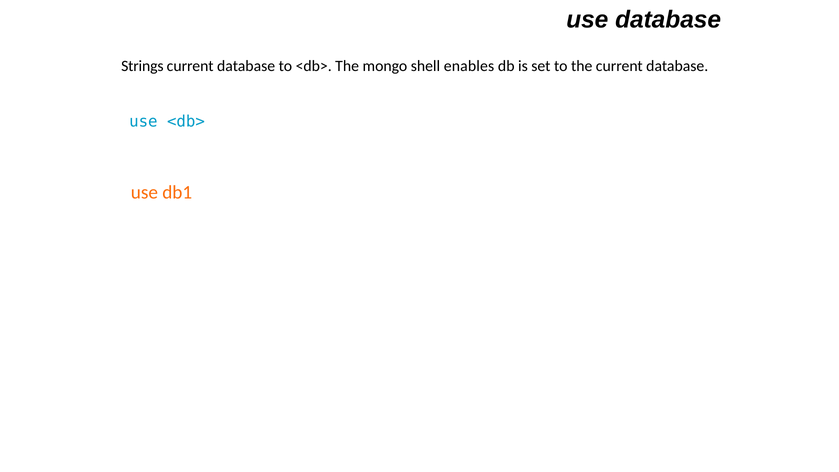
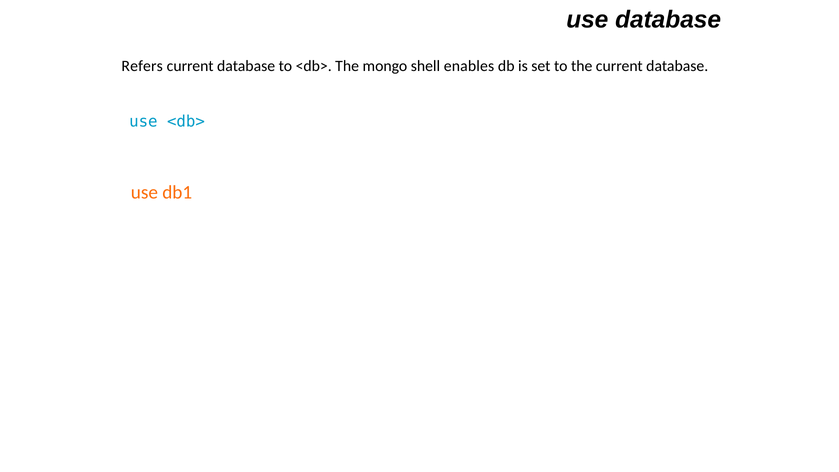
Strings: Strings -> Refers
